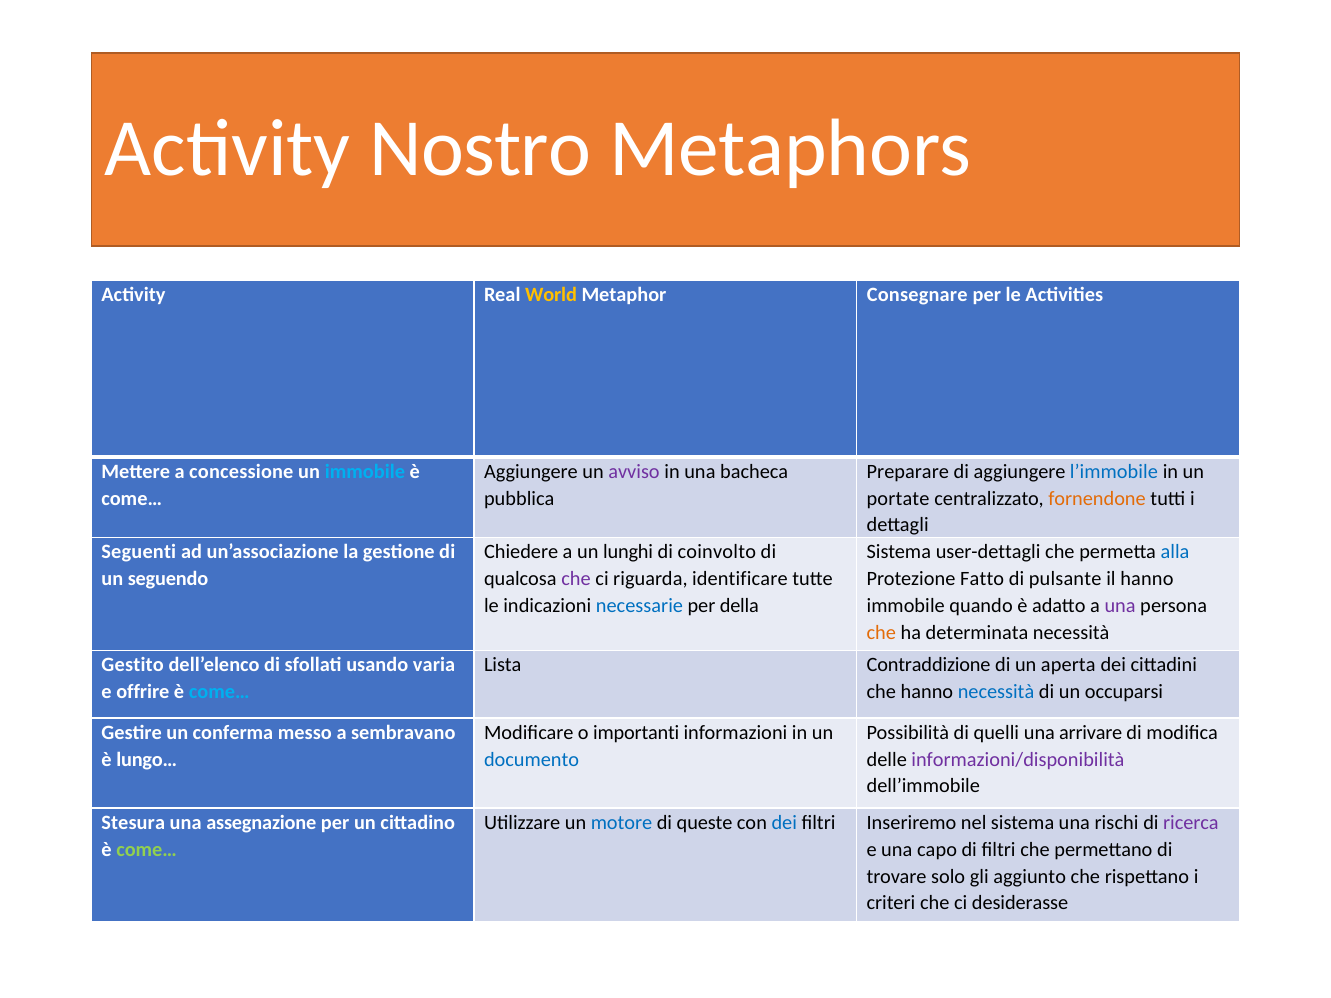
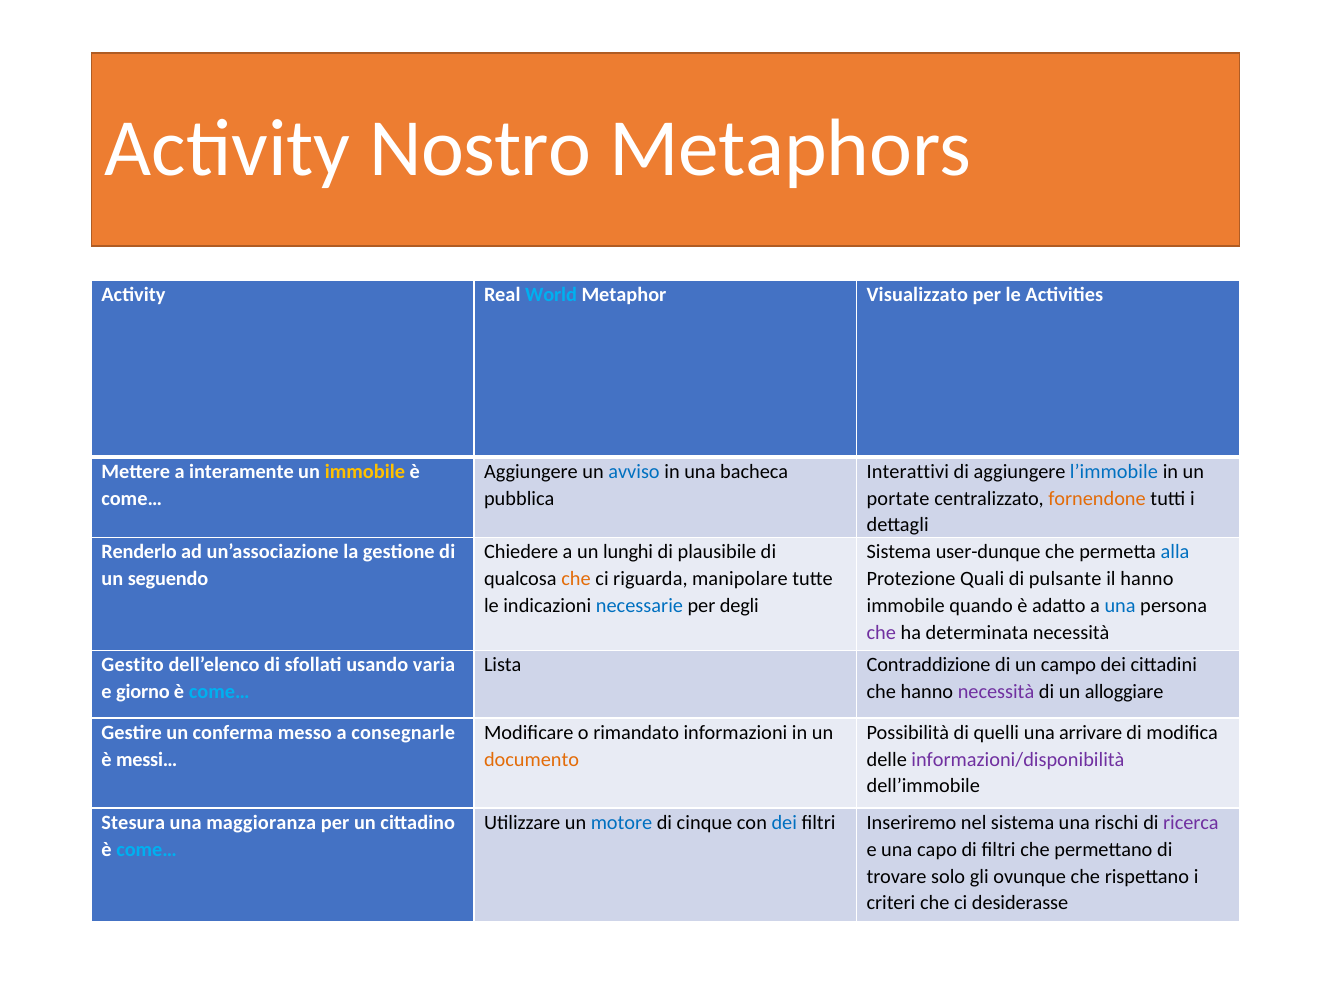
World colour: yellow -> light blue
Consegnare: Consegnare -> Visualizzato
concessione: concessione -> interamente
immobile at (365, 472) colour: light blue -> yellow
avviso colour: purple -> blue
Preparare: Preparare -> Interattivi
Seguenti: Seguenti -> Renderlo
coinvolto: coinvolto -> plausibile
user-dettagli: user-dettagli -> user-dunque
che at (576, 579) colour: purple -> orange
identificare: identificare -> manipolare
Fatto: Fatto -> Quali
della: della -> degli
una at (1120, 606) colour: purple -> blue
che at (881, 633) colour: orange -> purple
aperta: aperta -> campo
offrire: offrire -> giorno
necessità at (996, 692) colour: blue -> purple
occuparsi: occuparsi -> alloggiare
sembravano: sembravano -> consegnarle
importanti: importanti -> rimandato
lungo…: lungo… -> messi…
documento colour: blue -> orange
assegnazione: assegnazione -> maggioranza
queste: queste -> cinque
come… at (147, 850) colour: light green -> light blue
aggiunto: aggiunto -> ovunque
